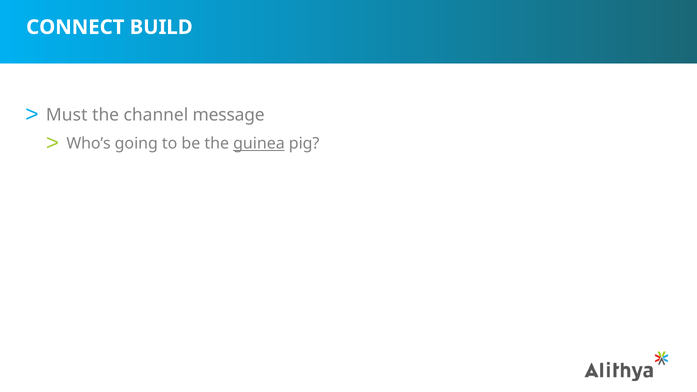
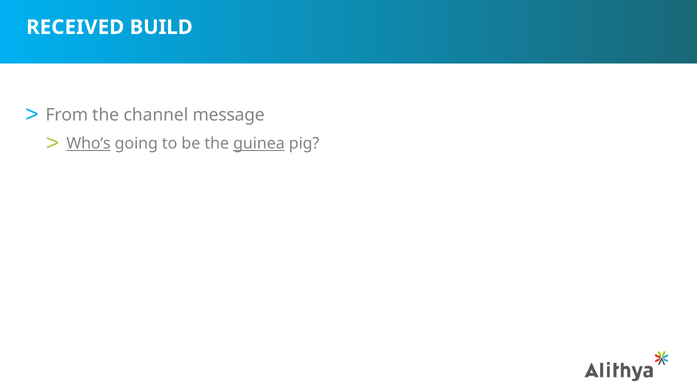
CONNECT: CONNECT -> RECEIVED
Must: Must -> From
Who’s underline: none -> present
